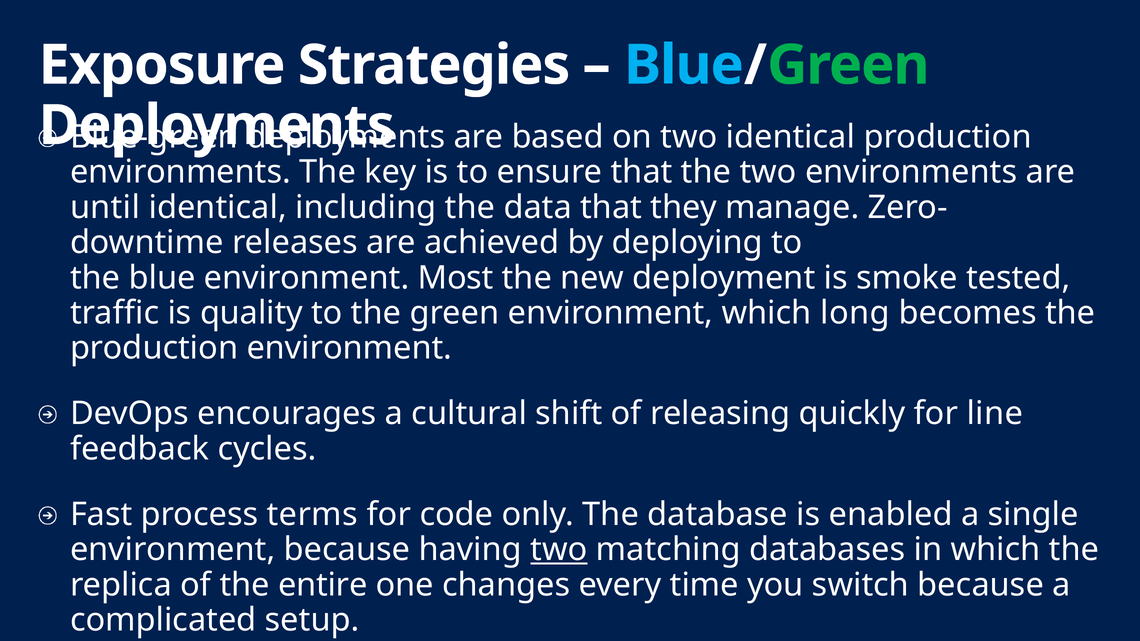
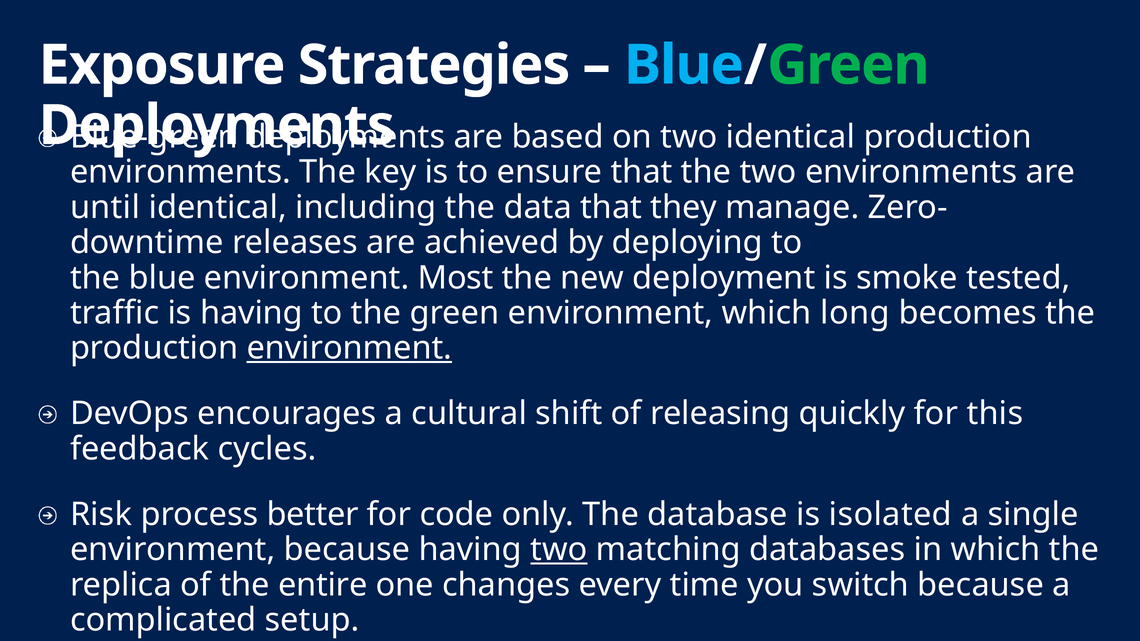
is quality: quality -> having
environment at (349, 348) underline: none -> present
line: line -> this
Fast: Fast -> Risk
terms: terms -> better
enabled: enabled -> isolated
